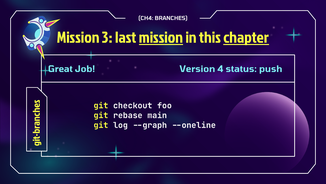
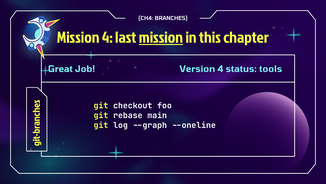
3 at (107, 38): 3 -> 4
chapter underline: present -> none
push: push -> tools
